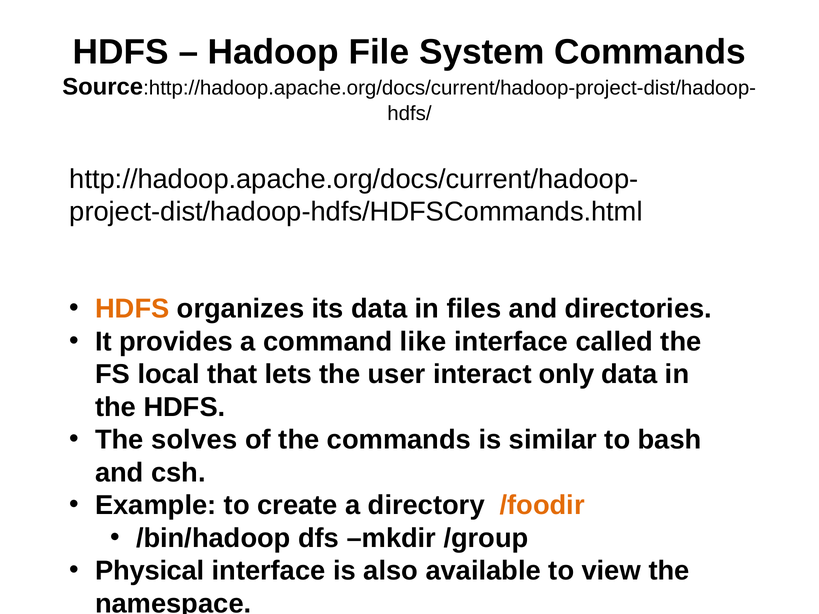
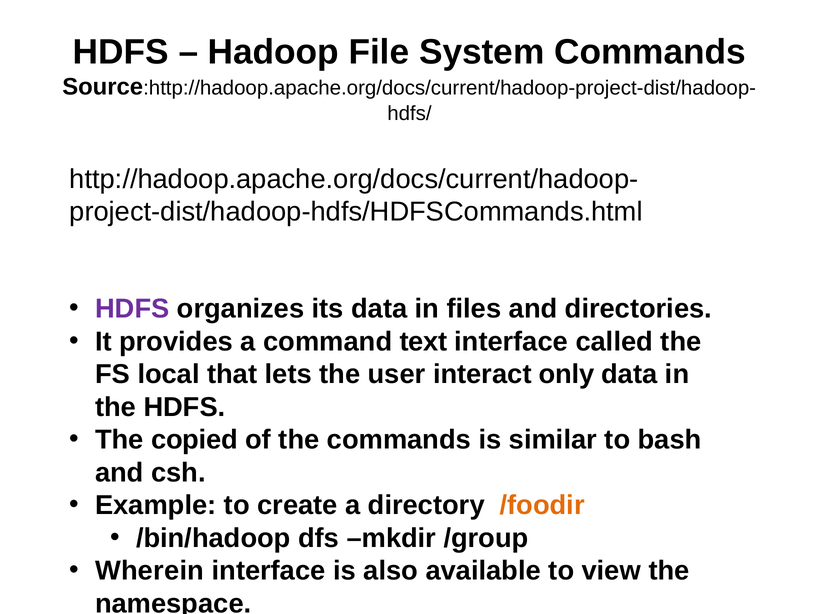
HDFS at (132, 309) colour: orange -> purple
like: like -> text
solves: solves -> copied
Physical: Physical -> Wherein
